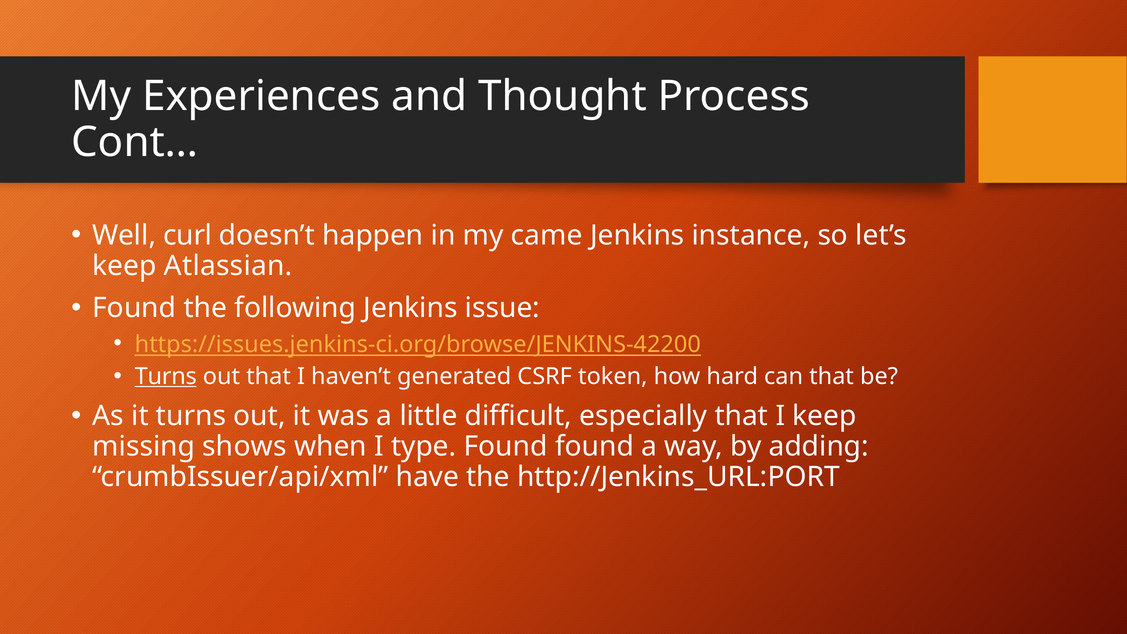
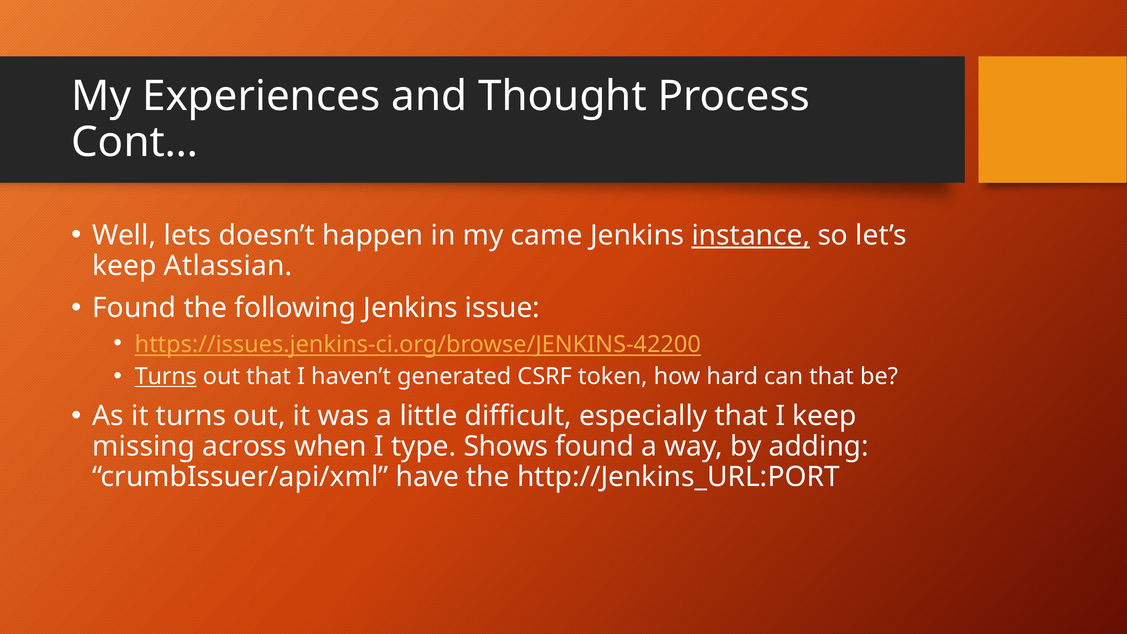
curl: curl -> lets
instance underline: none -> present
shows: shows -> across
type Found: Found -> Shows
